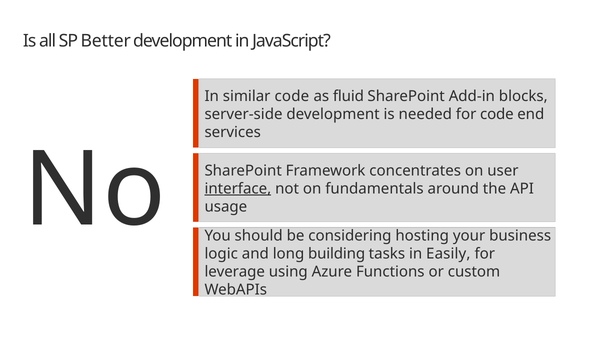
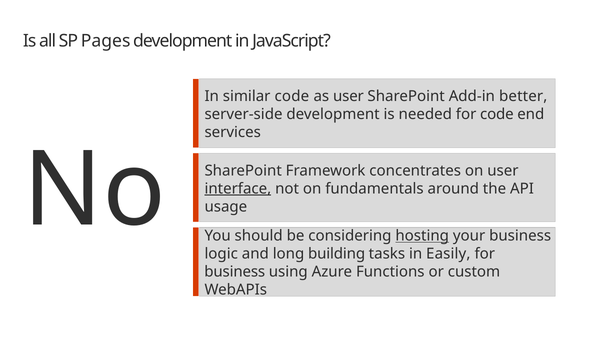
Better: Better -> Pages
as fluid: fluid -> user
blocks: blocks -> better
hosting underline: none -> present
leverage at (235, 272): leverage -> business
